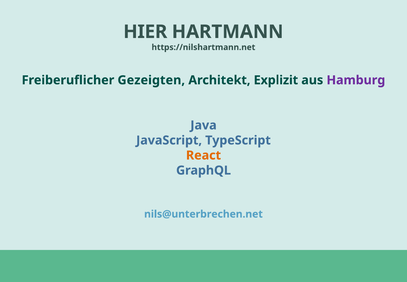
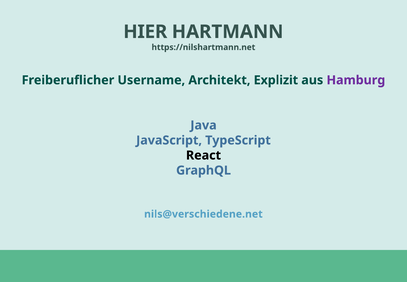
Gezeigten: Gezeigten -> Username
React colour: orange -> black
nils@unterbrechen.net: nils@unterbrechen.net -> nils@verschiedene.net
